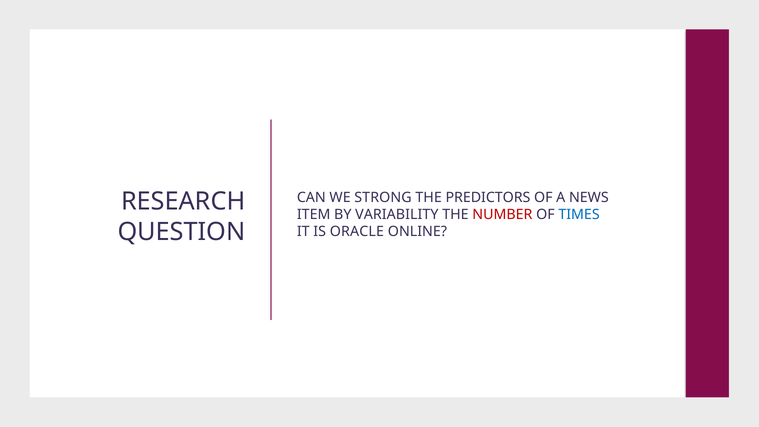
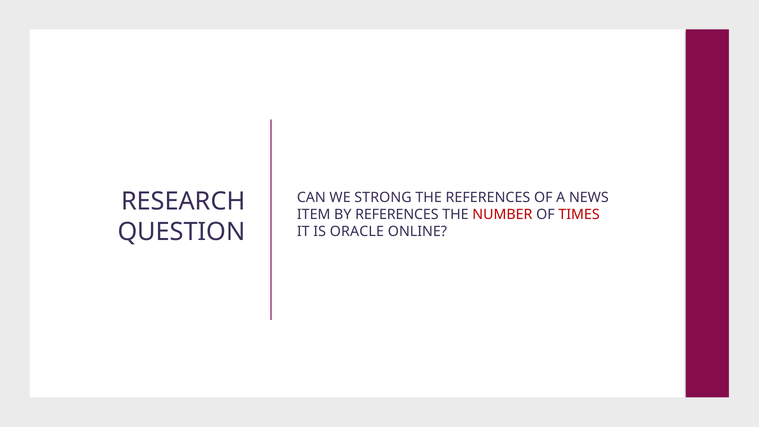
THE PREDICTORS: PREDICTORS -> REFERENCES
BY VARIABILITY: VARIABILITY -> REFERENCES
TIMES colour: blue -> red
